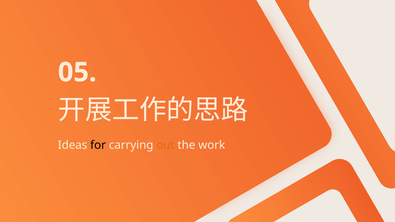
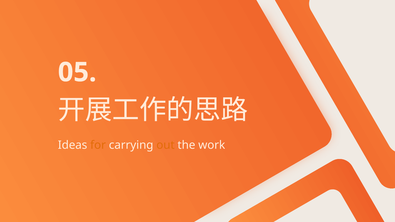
for colour: black -> orange
